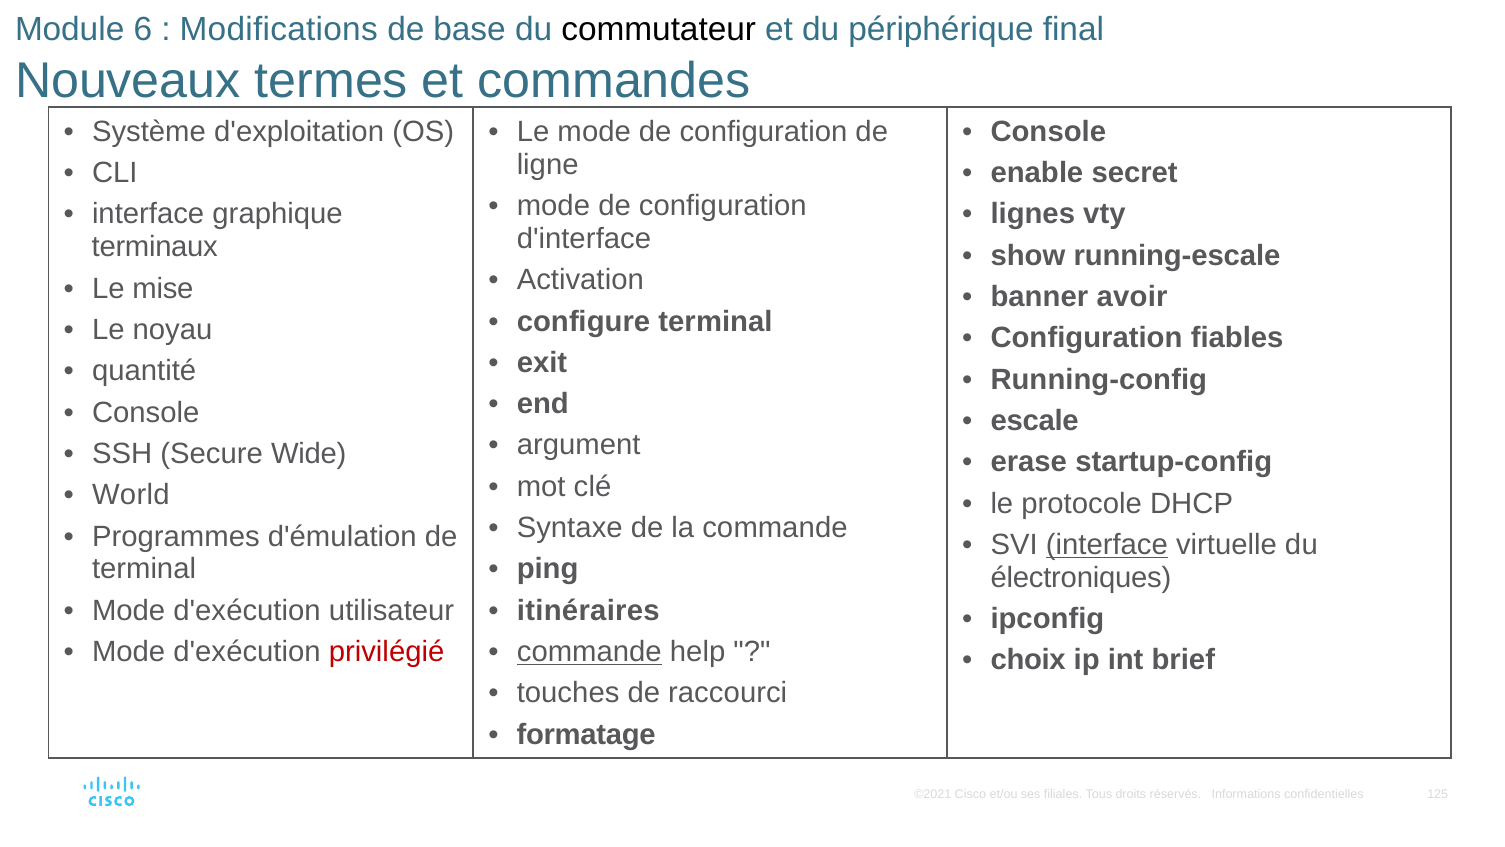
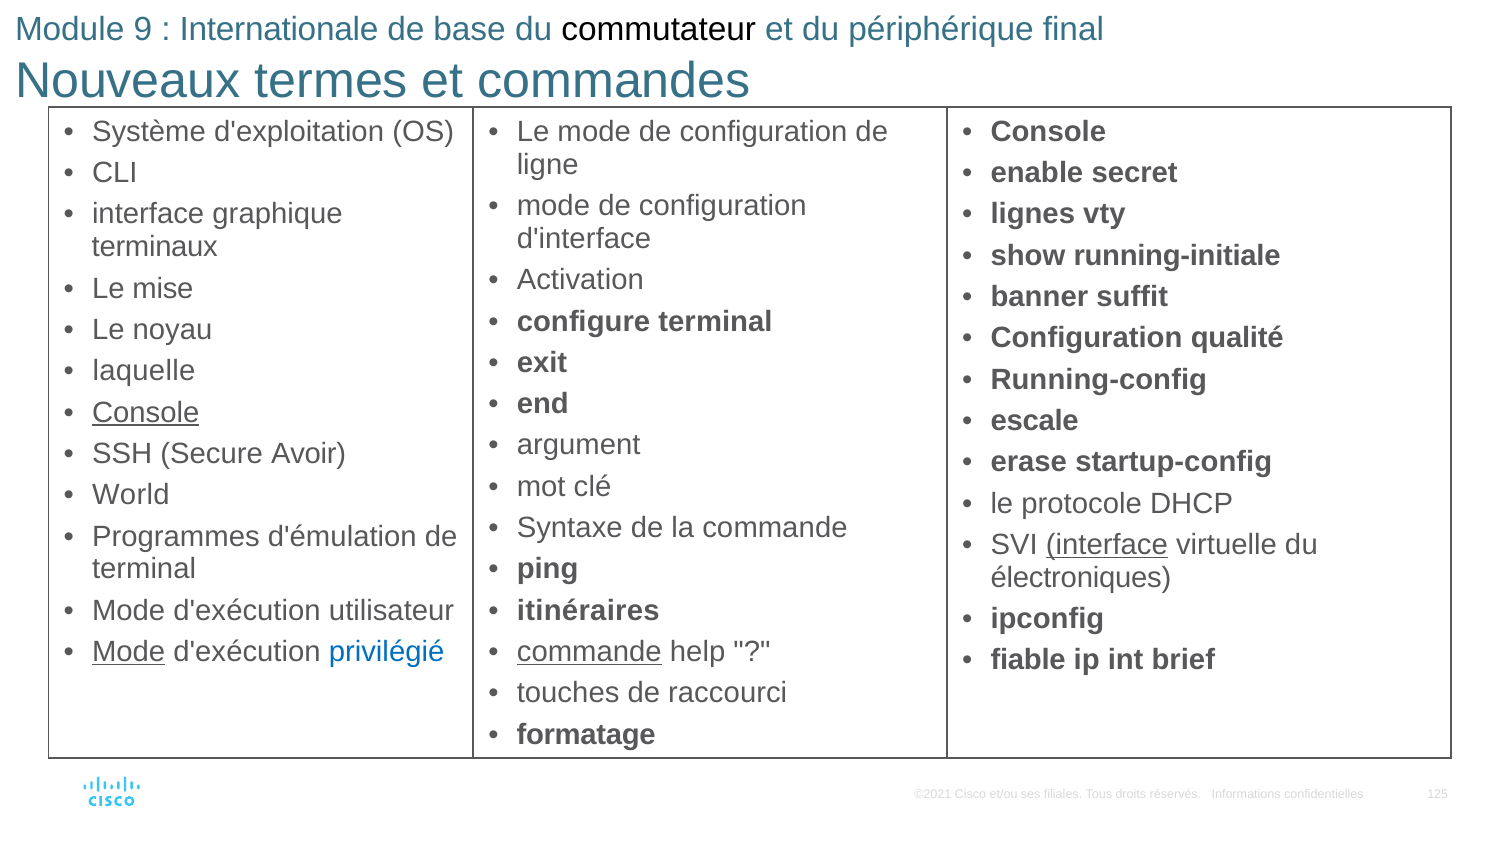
6: 6 -> 9
Modifications: Modifications -> Internationale
running-escale: running-escale -> running-initiale
avoir: avoir -> suffit
fiables: fiables -> qualité
quantité: quantité -> laquelle
Console at (146, 412) underline: none -> present
Wide: Wide -> Avoir
Mode at (129, 652) underline: none -> present
privilégié colour: red -> blue
choix: choix -> fiable
